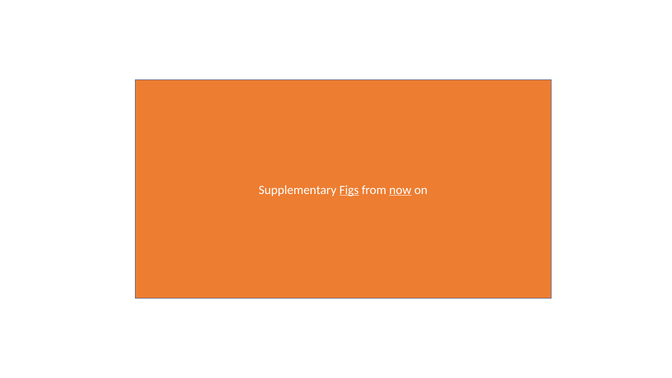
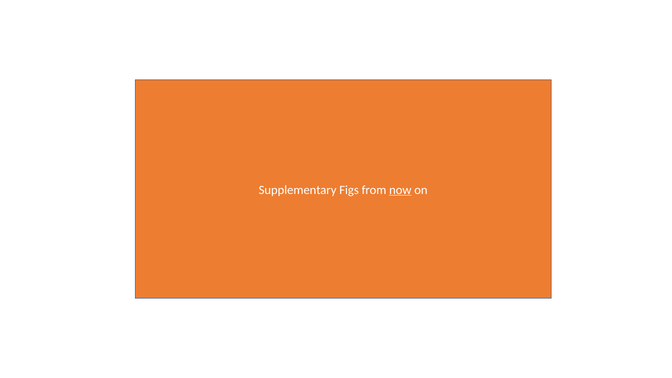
Figs underline: present -> none
